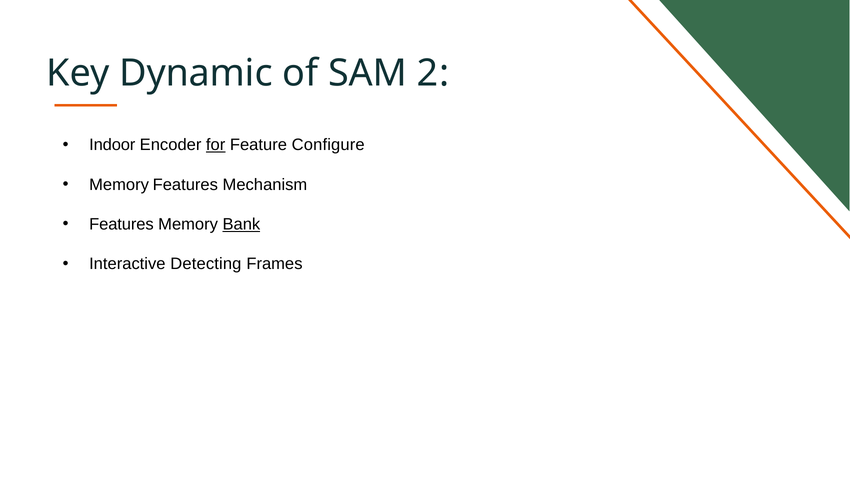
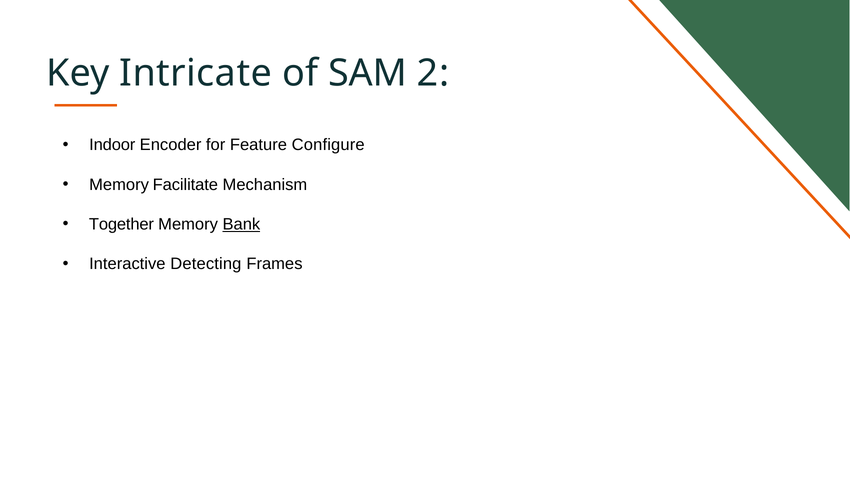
Dynamic: Dynamic -> Intricate
for underline: present -> none
Memory Features: Features -> Facilitate
Features at (121, 224): Features -> Together
